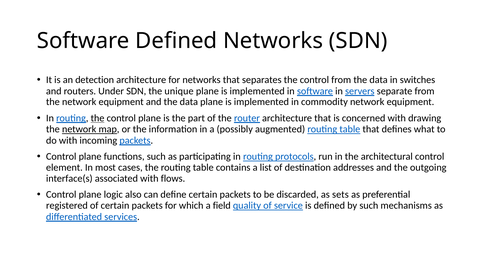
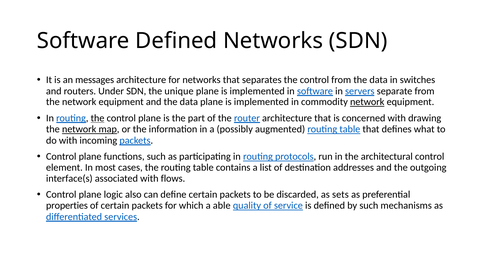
detection: detection -> messages
network at (367, 102) underline: none -> present
registered: registered -> properties
field: field -> able
